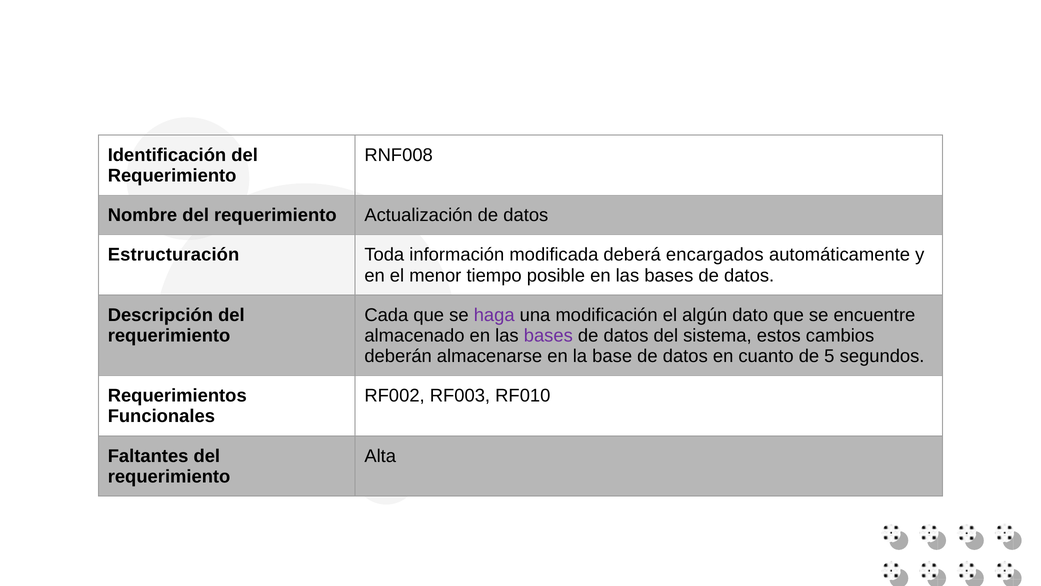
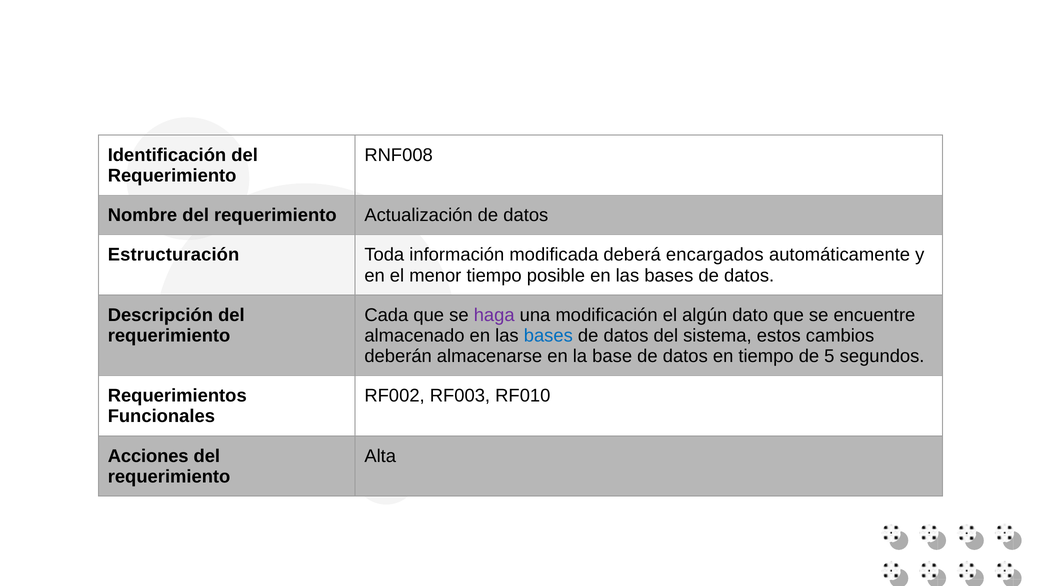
bases at (548, 335) colour: purple -> blue
en cuanto: cuanto -> tiempo
Faltantes: Faltantes -> Acciones
